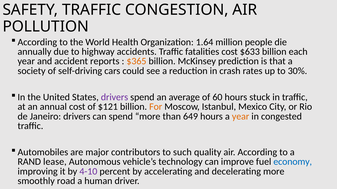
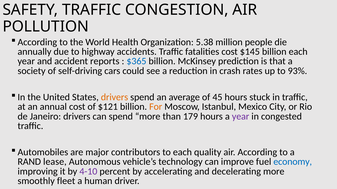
1.64: 1.64 -> 5.38
$633: $633 -> $145
$365 colour: orange -> blue
30%: 30% -> 93%
drivers at (115, 97) colour: purple -> orange
60: 60 -> 45
649: 649 -> 179
year at (241, 117) colour: orange -> purple
to such: such -> each
road: road -> fleet
